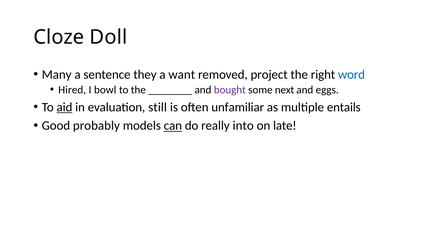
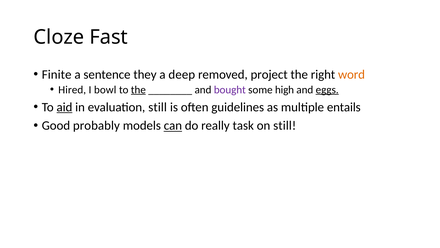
Doll: Doll -> Fast
Many: Many -> Finite
want: want -> deep
word colour: blue -> orange
the at (138, 90) underline: none -> present
next: next -> high
eggs underline: none -> present
unfamiliar: unfamiliar -> guidelines
into: into -> task
on late: late -> still
